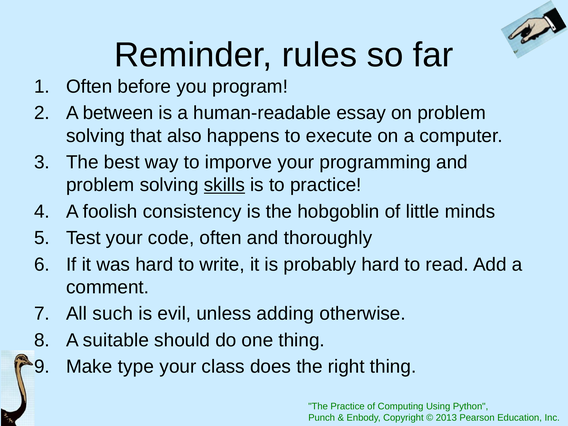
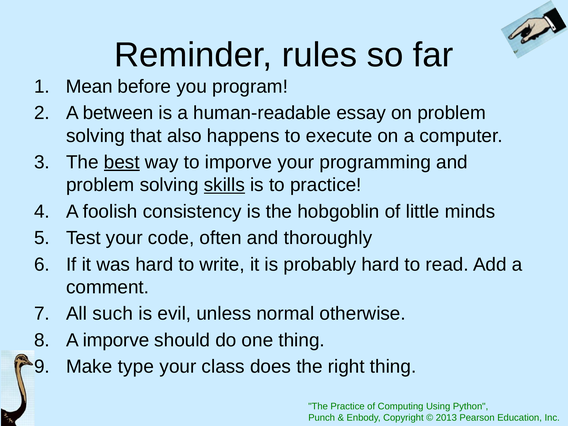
Often at (89, 87): Often -> Mean
best underline: none -> present
adding: adding -> normal
A suitable: suitable -> imporve
